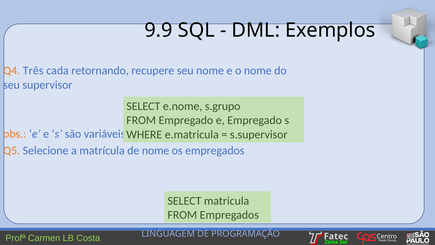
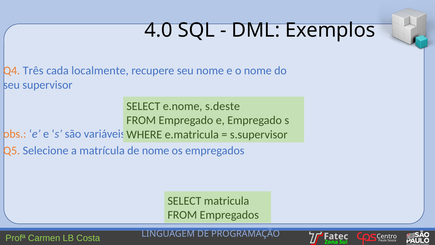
9.9: 9.9 -> 4.0
retornando: retornando -> localmente
s.grupo: s.grupo -> s.deste
